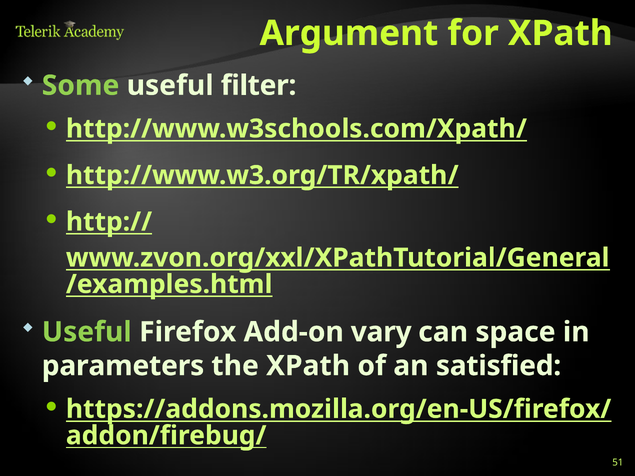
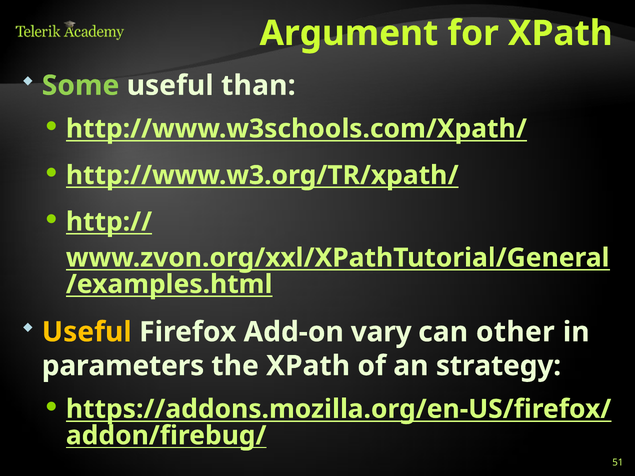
filter: filter -> than
Useful at (87, 332) colour: light green -> yellow
space: space -> other
satisfied: satisfied -> strategy
